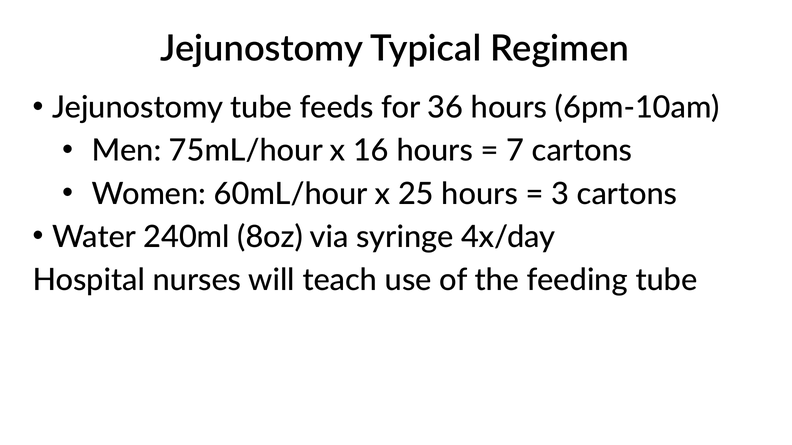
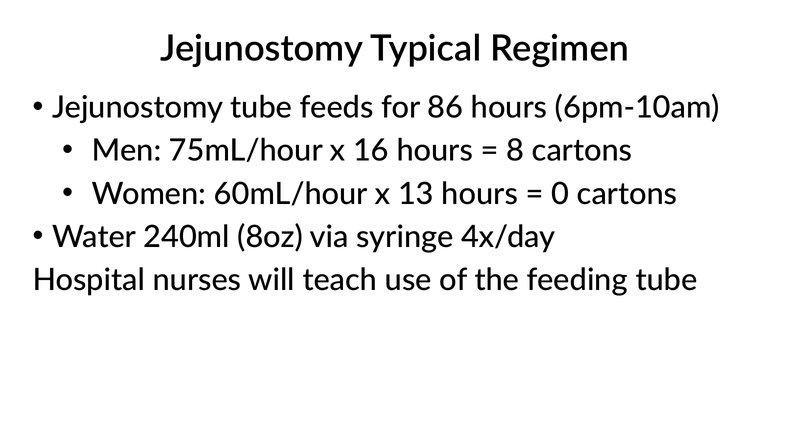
36: 36 -> 86
7: 7 -> 8
25: 25 -> 13
3: 3 -> 0
